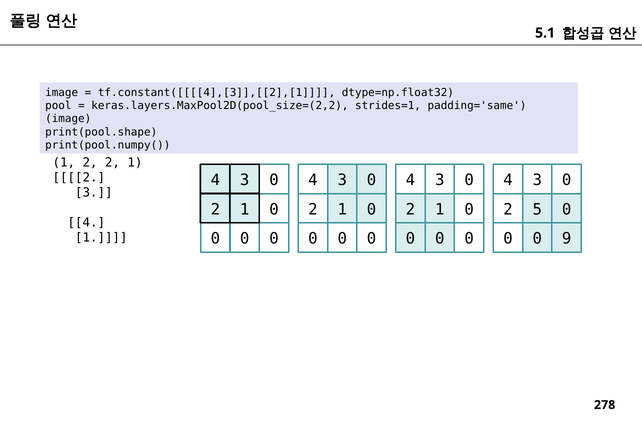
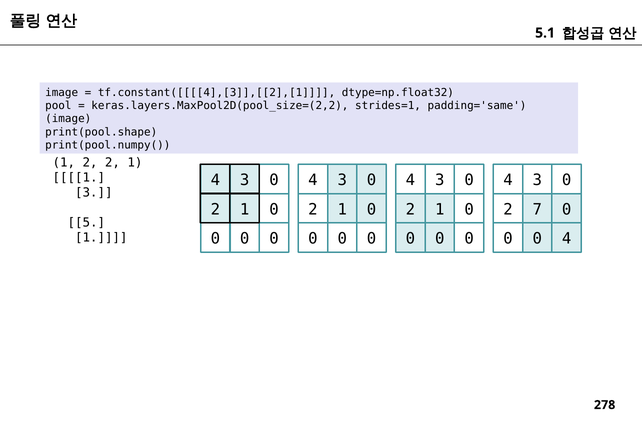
2 at (79, 177): 2 -> 1
5: 5 -> 7
4 at (86, 222): 4 -> 5
9 at (567, 239): 9 -> 4
